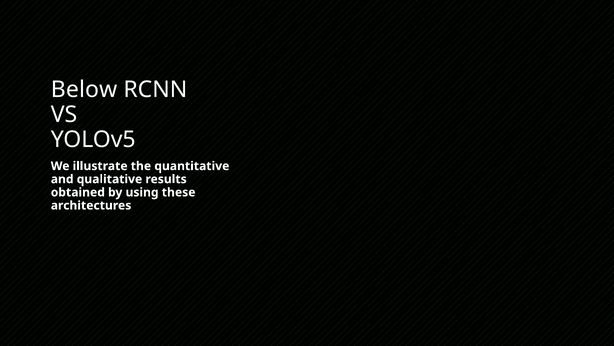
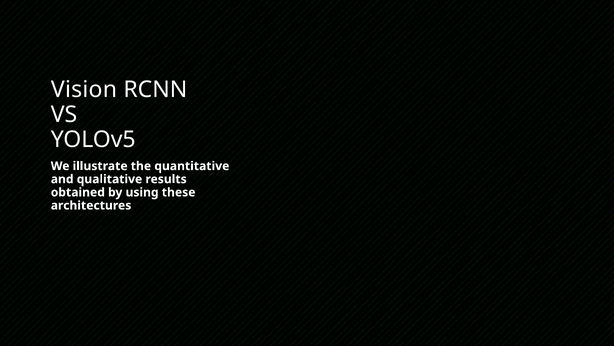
Below: Below -> Vision
